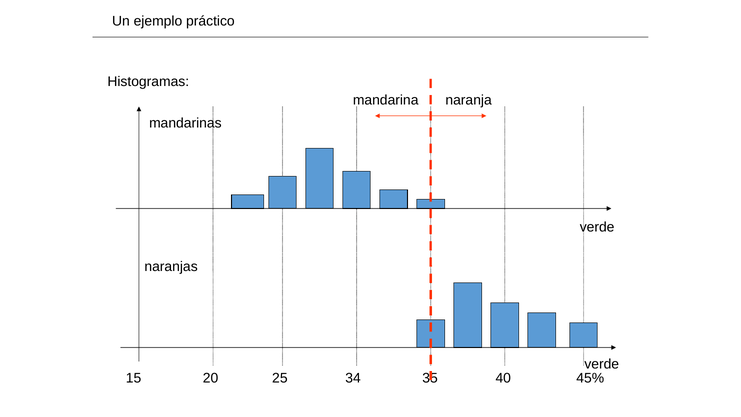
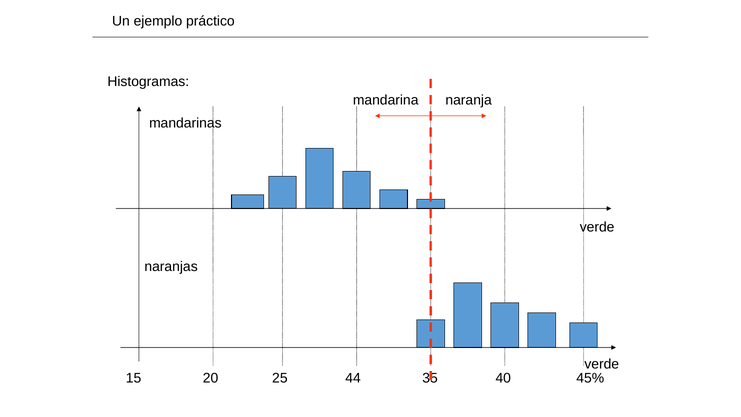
34: 34 -> 44
